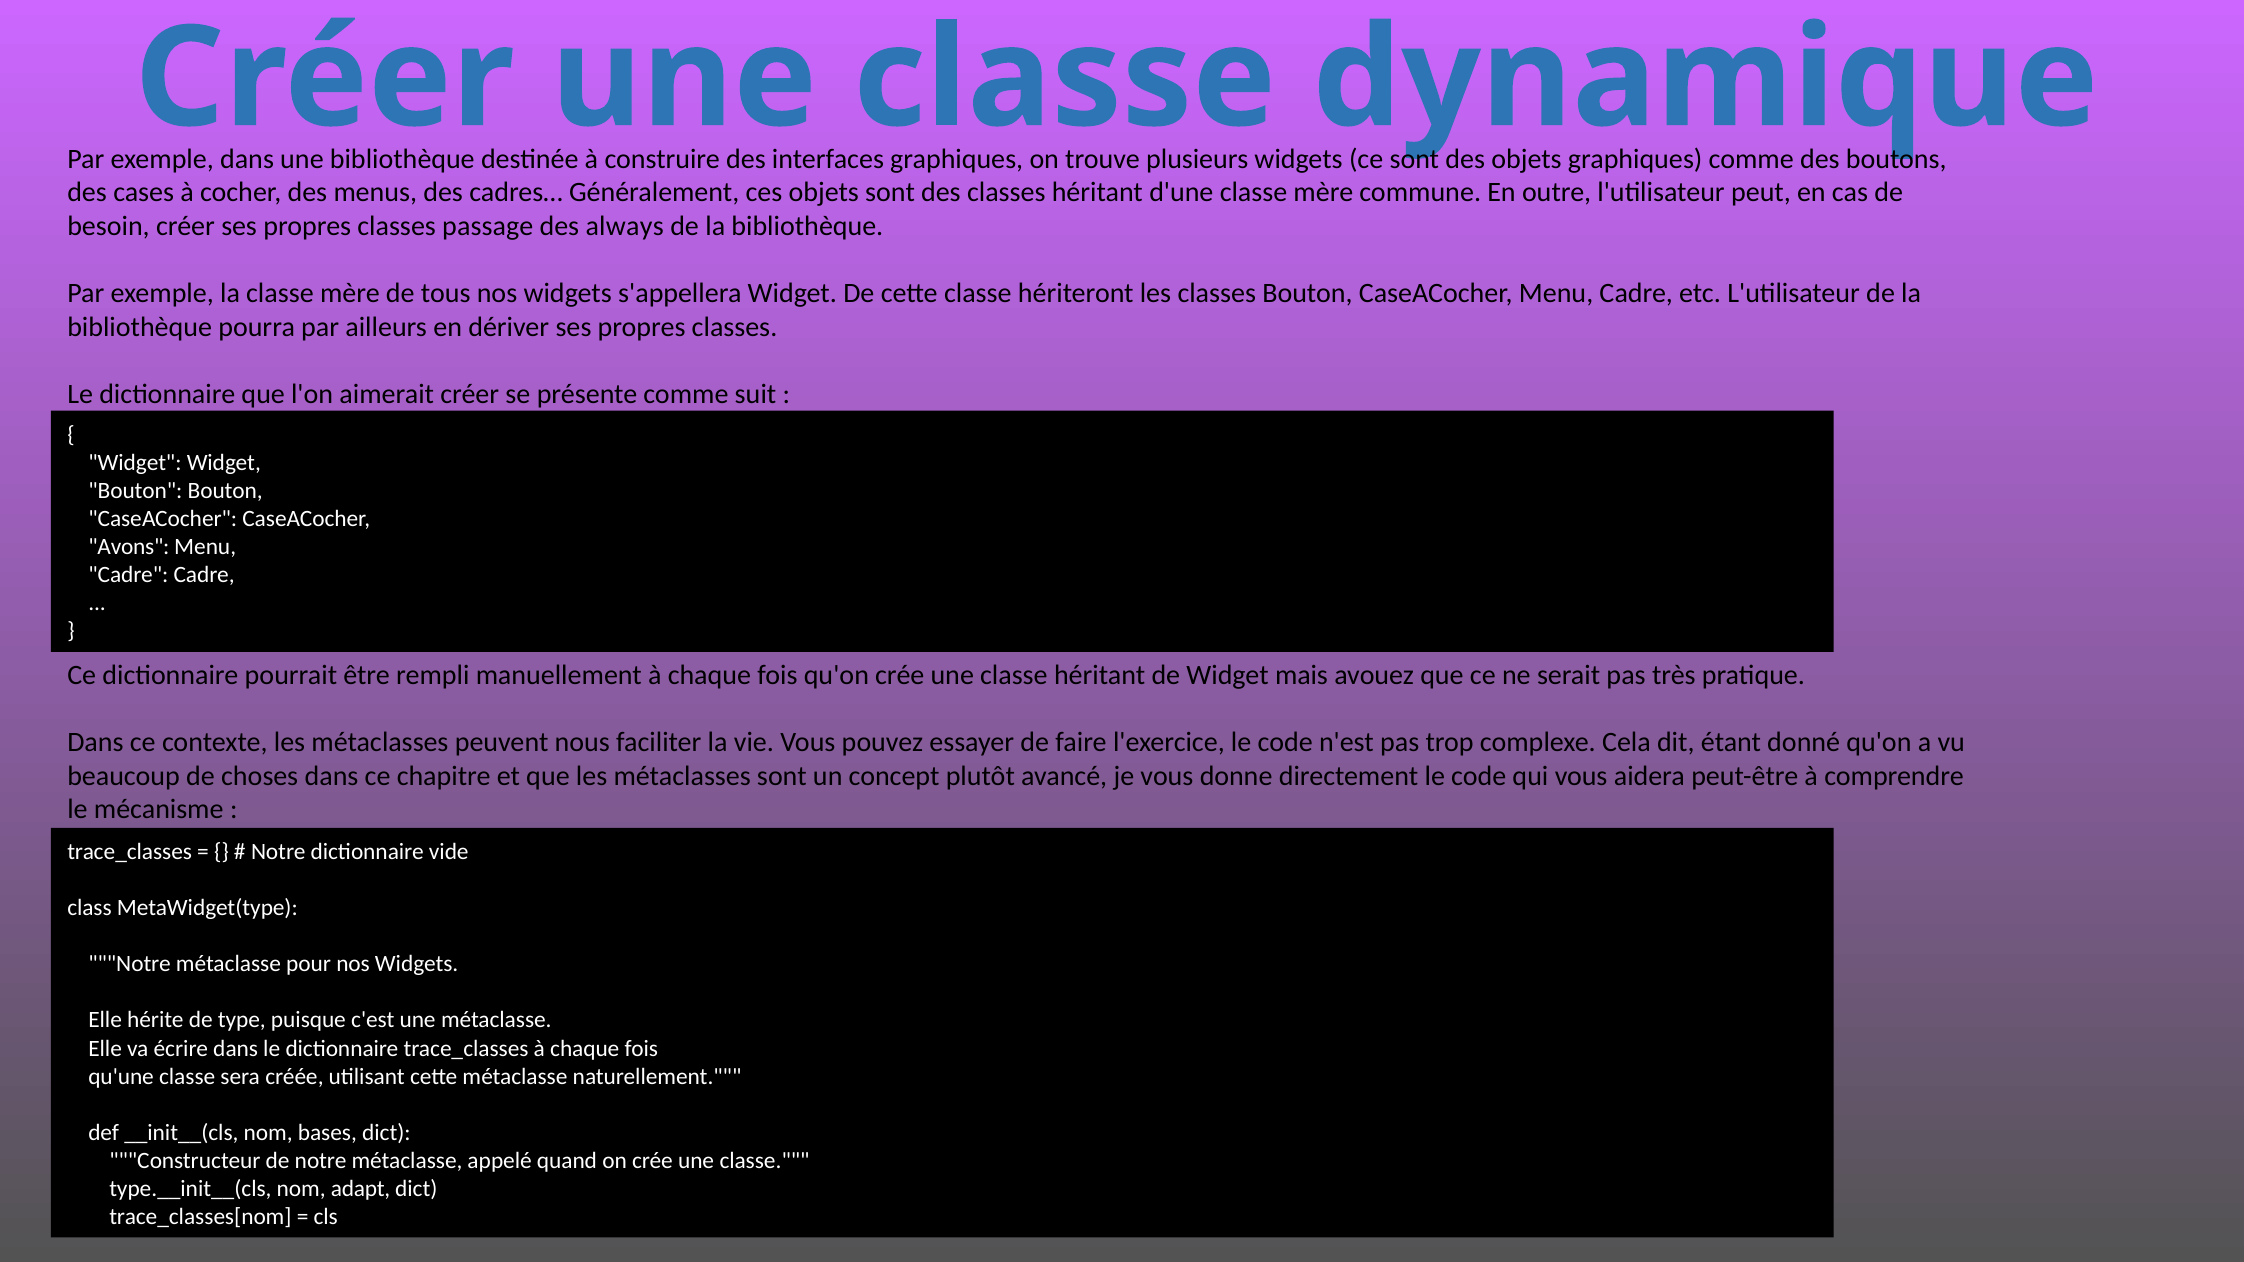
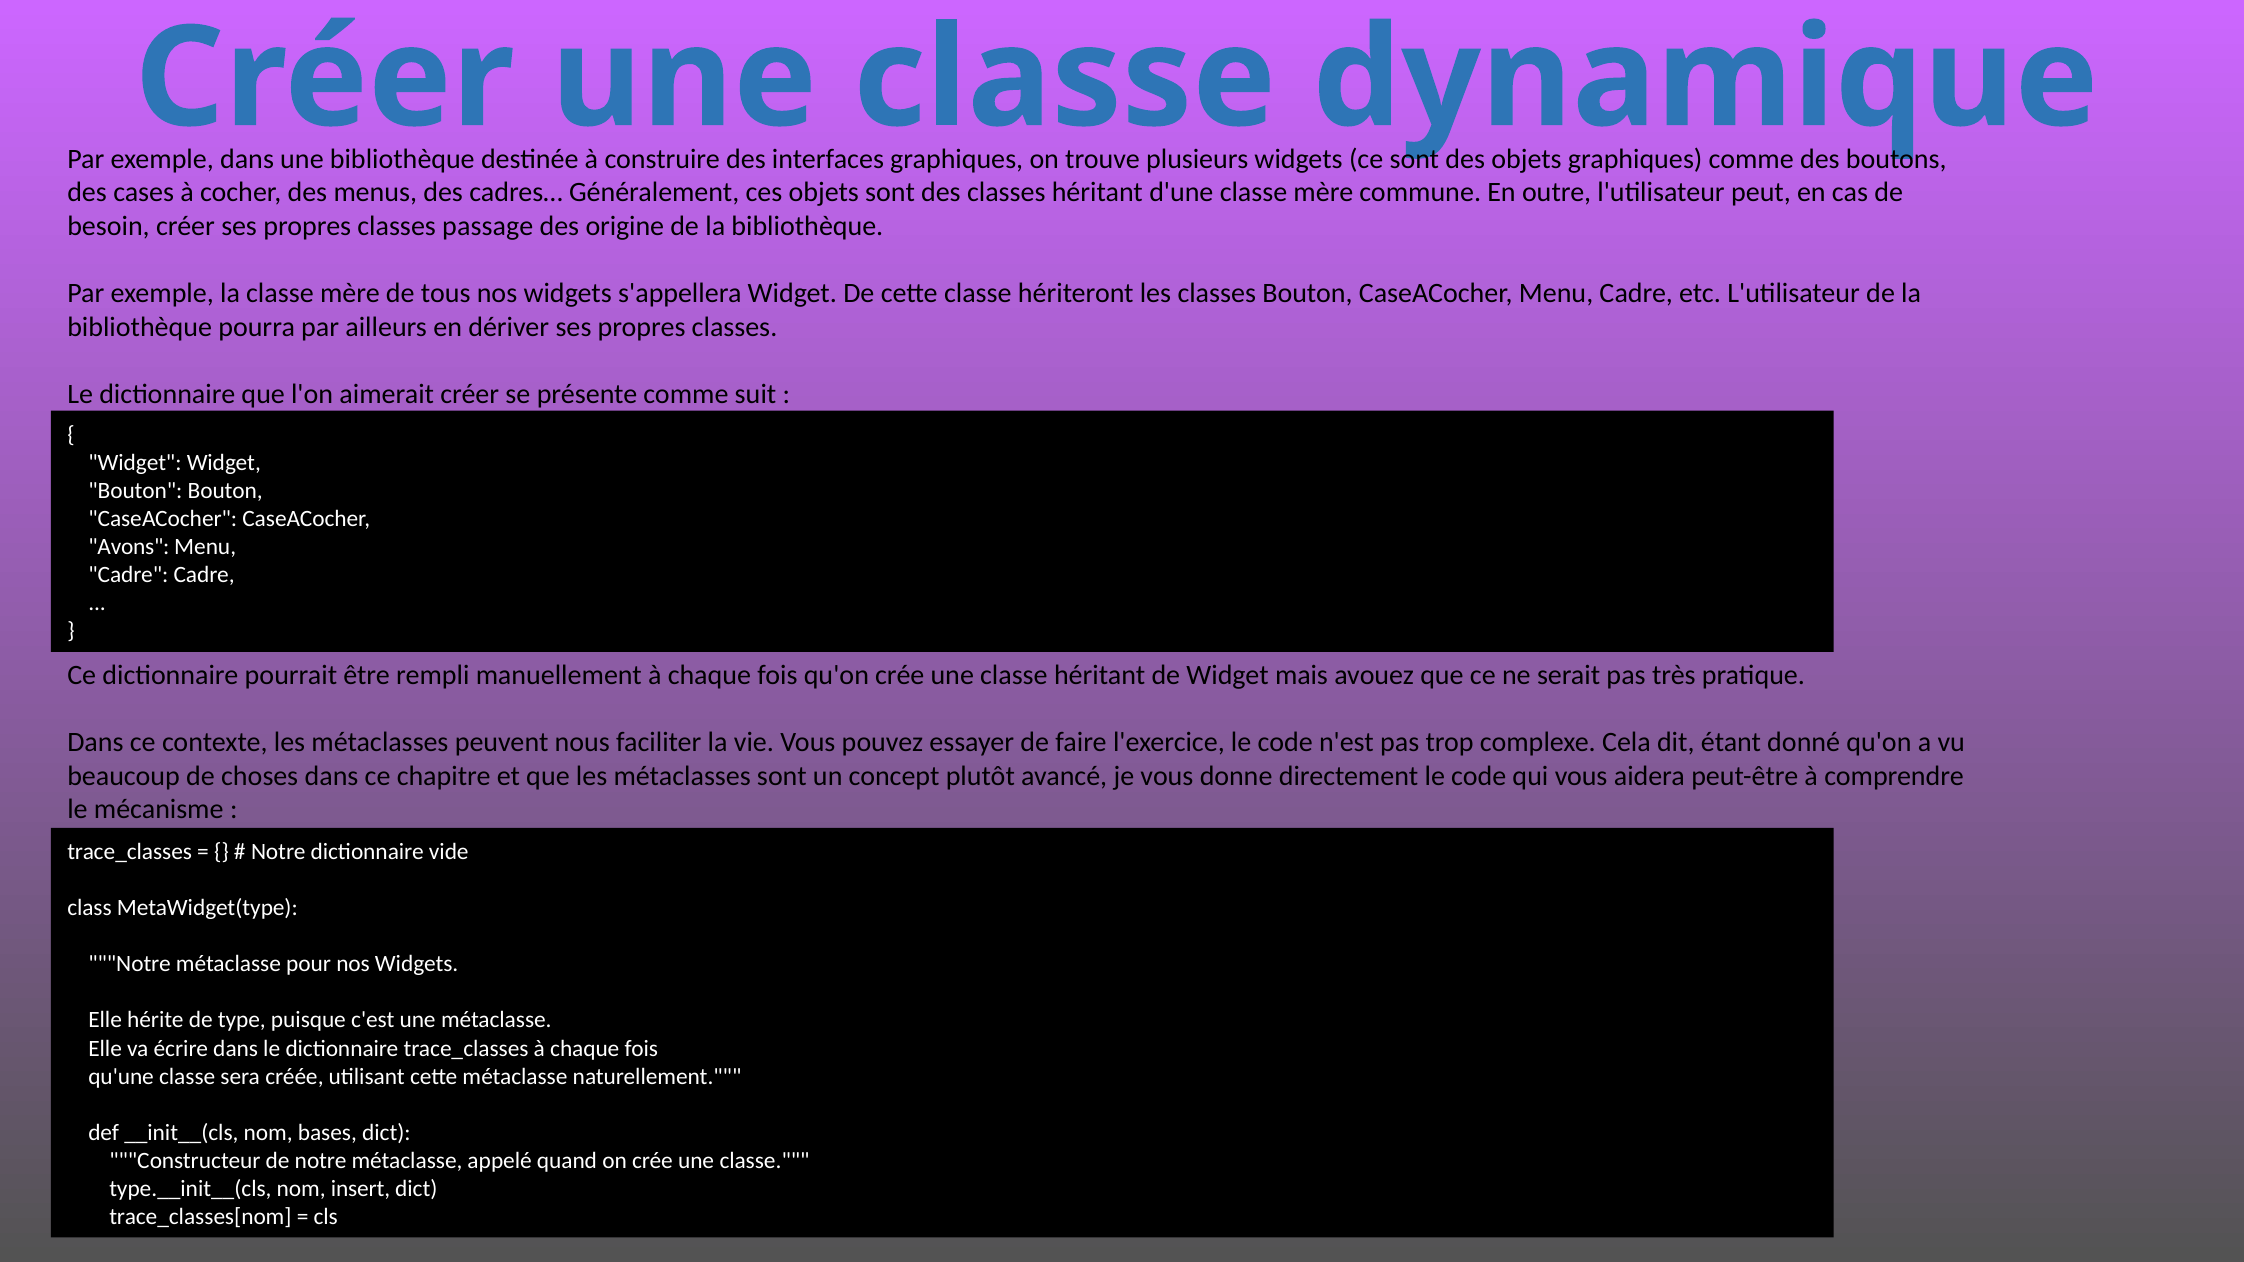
always: always -> origine
adapt: adapt -> insert
